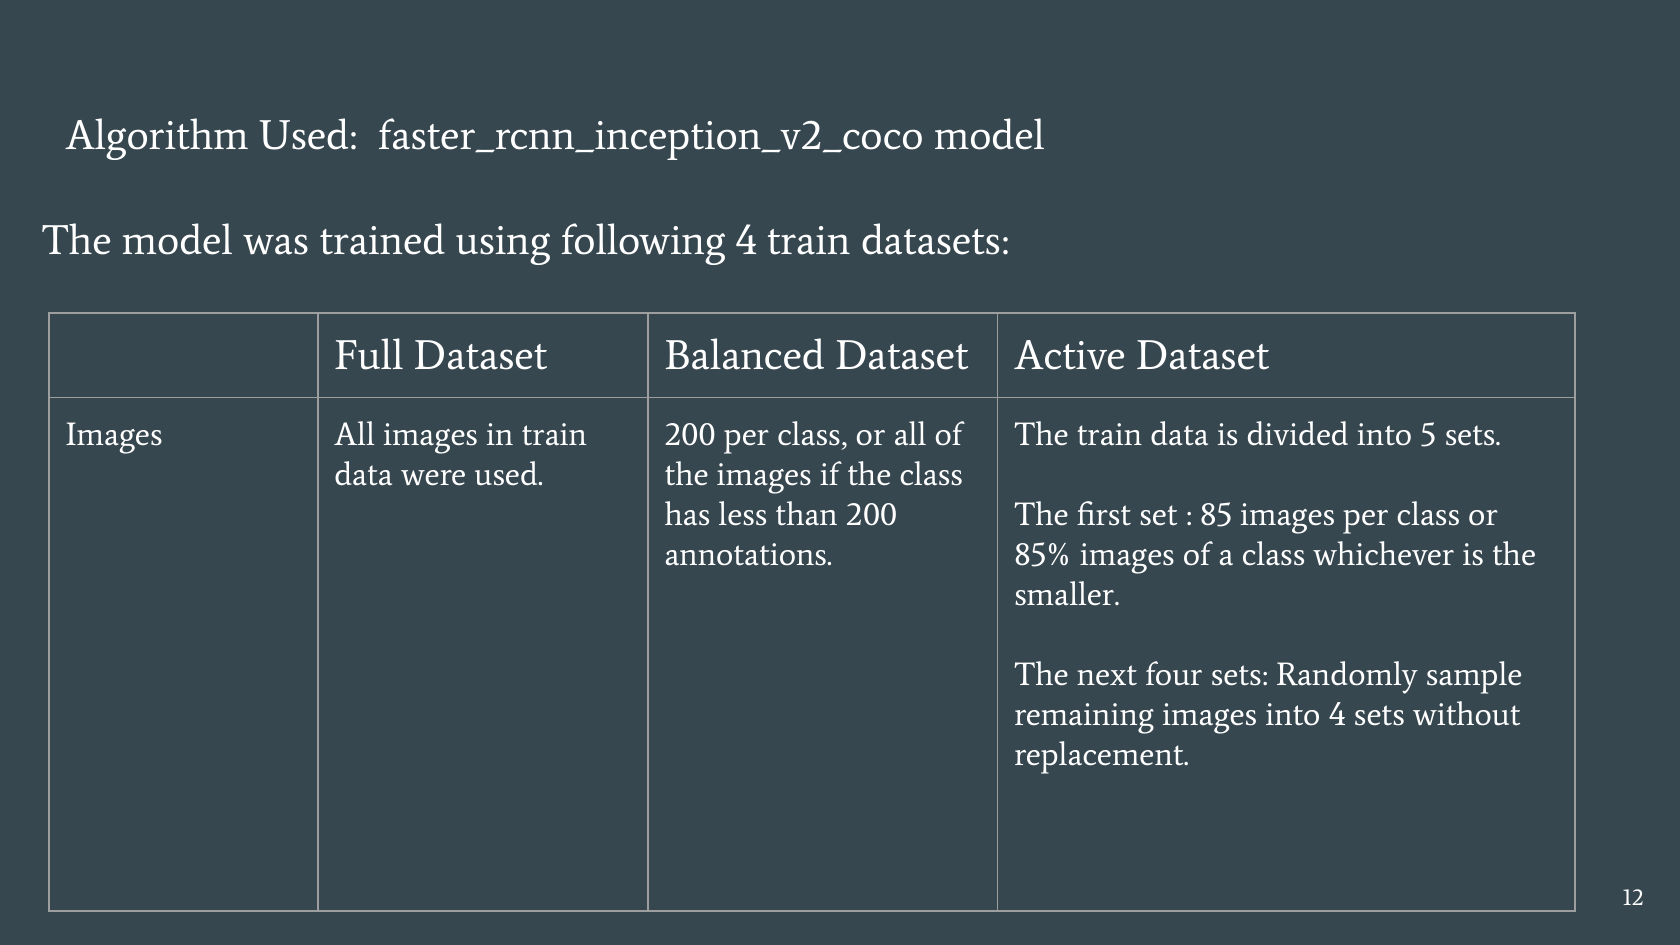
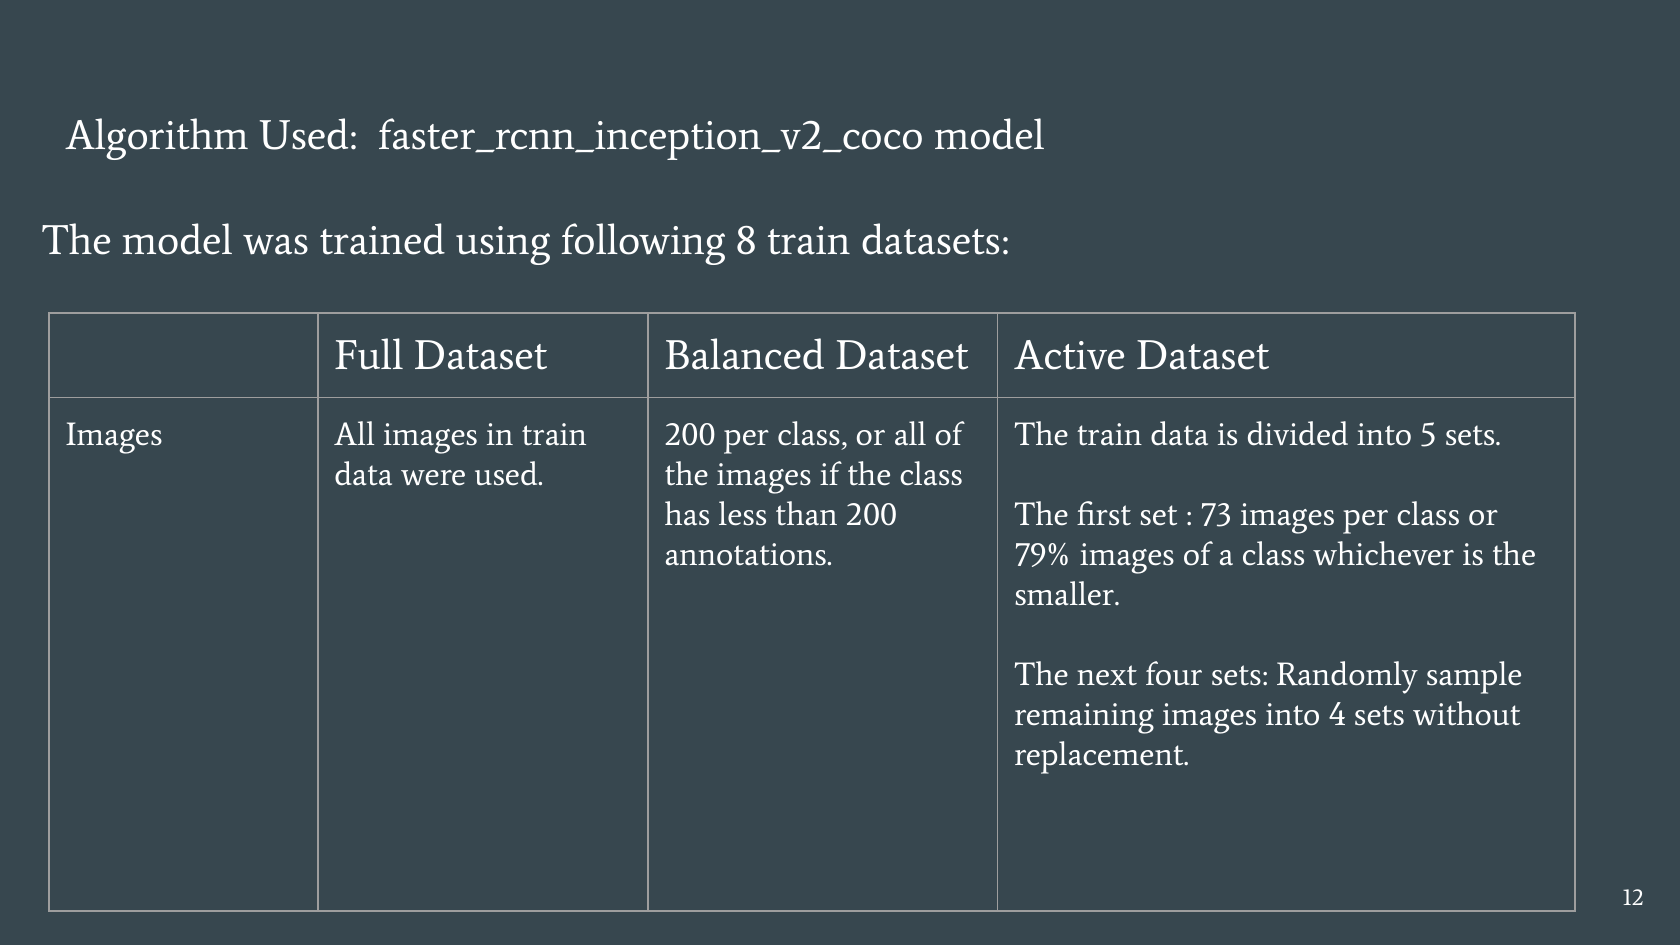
following 4: 4 -> 8
85: 85 -> 73
85%: 85% -> 79%
